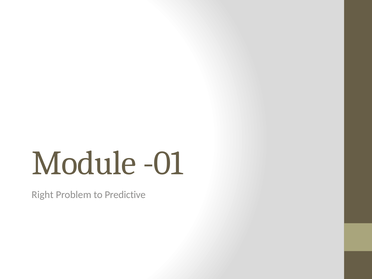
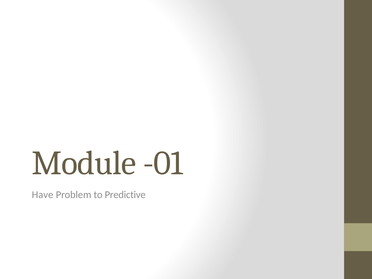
Right: Right -> Have
